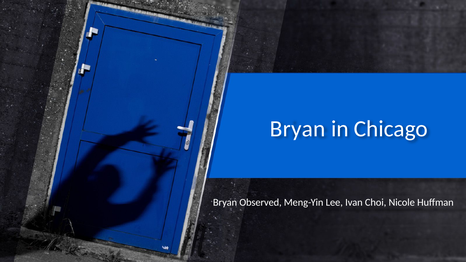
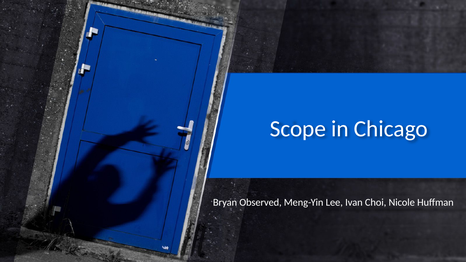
Bryan at (298, 129): Bryan -> Scope
